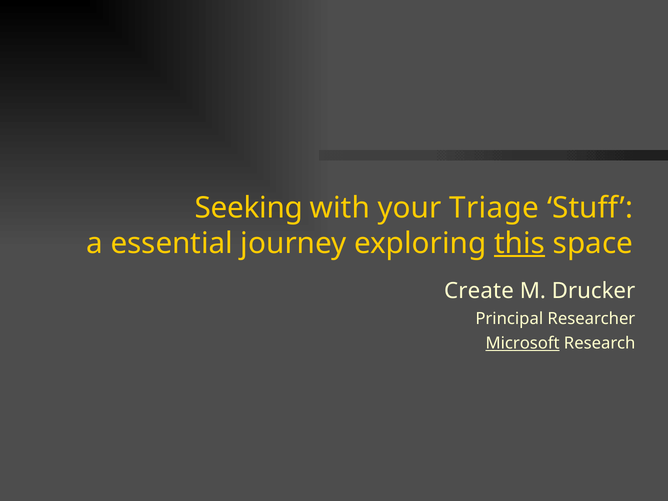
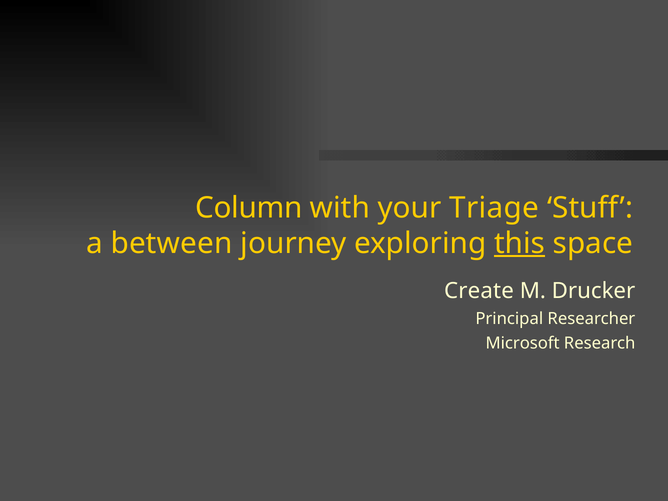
Seeking: Seeking -> Column
essential: essential -> between
Microsoft underline: present -> none
